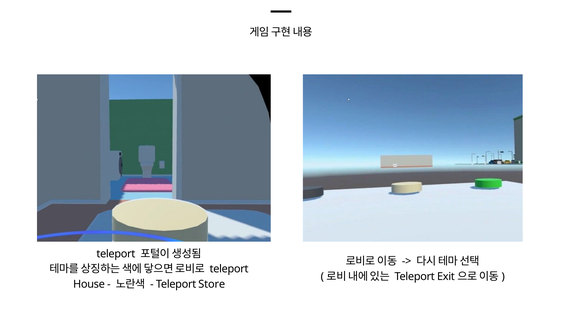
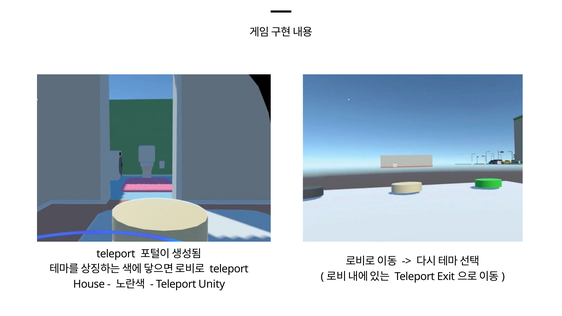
Store: Store -> Unity
